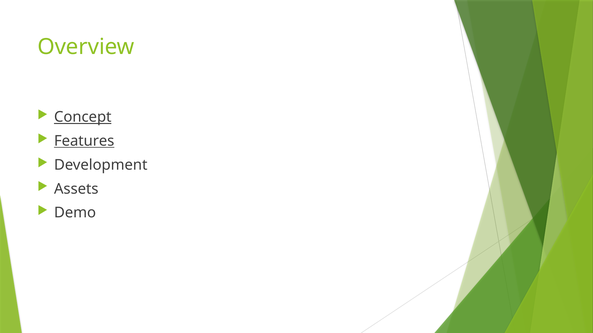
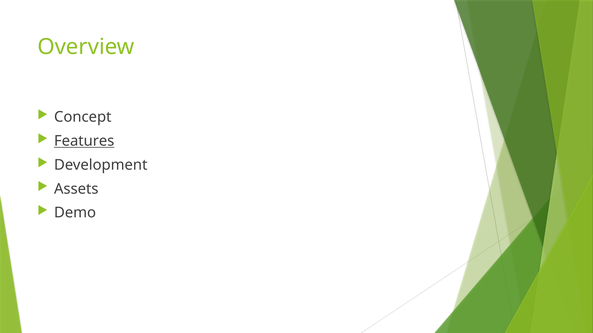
Concept underline: present -> none
